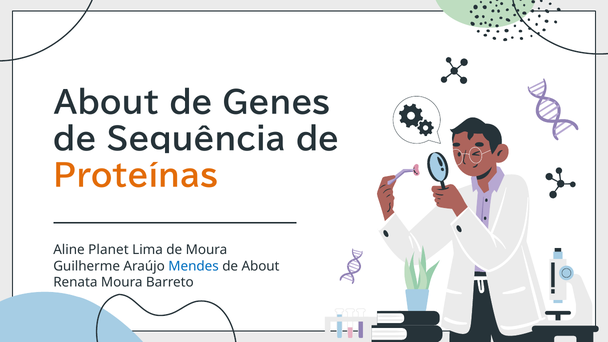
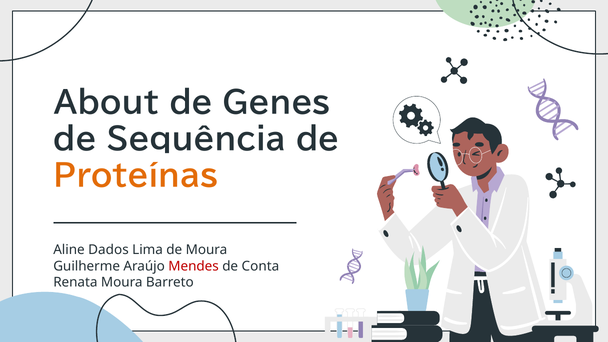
Planet: Planet -> Dados
Mendes colour: blue -> red
de About: About -> Conta
